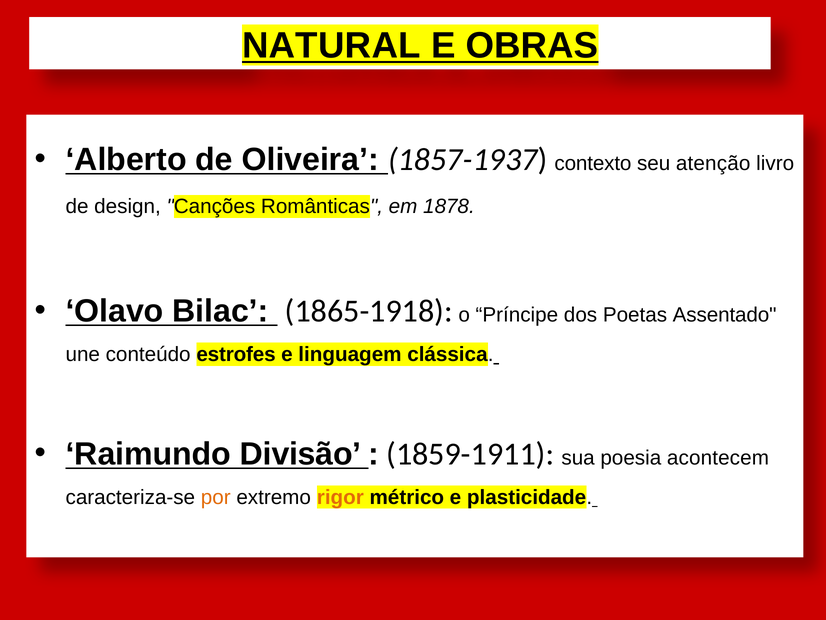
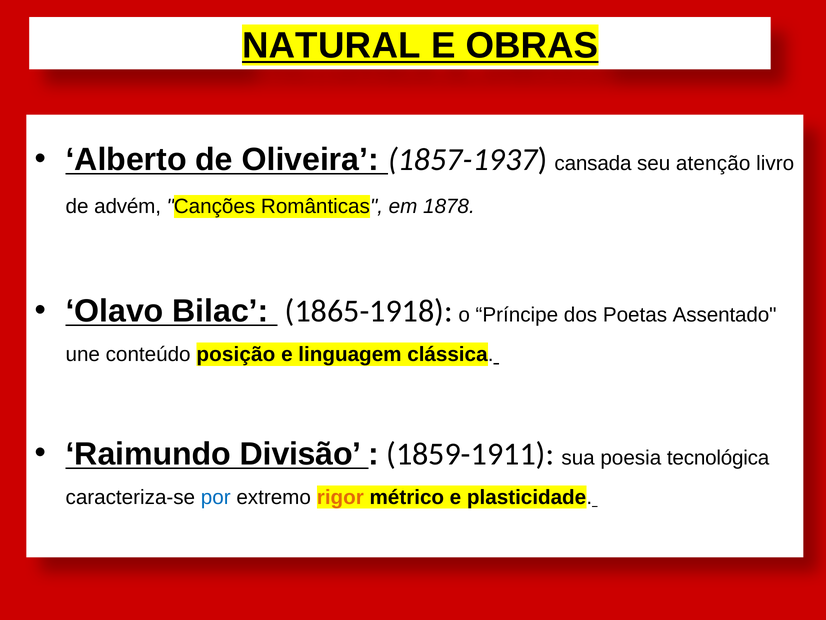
contexto: contexto -> cansada
design: design -> advém
estrofes: estrofes -> posição
acontecem: acontecem -> tecnológica
por colour: orange -> blue
